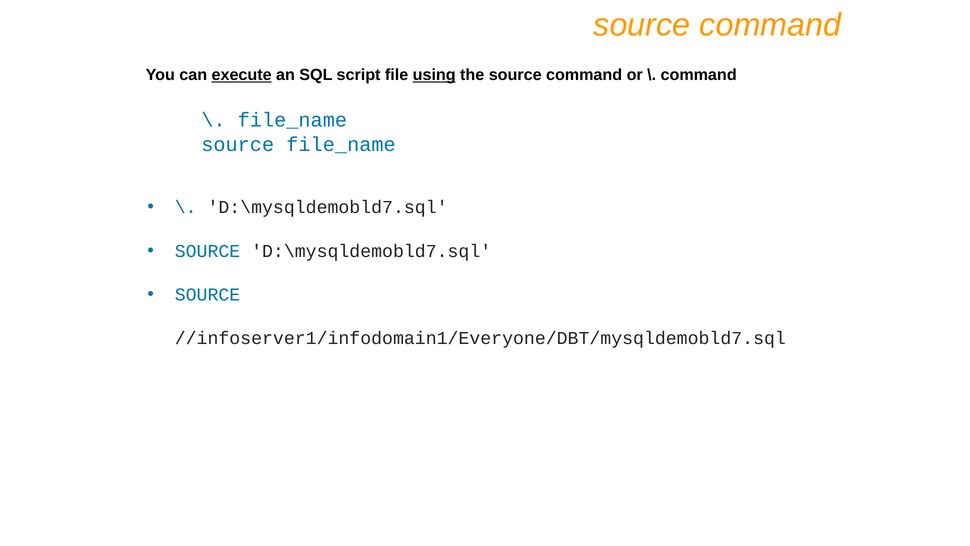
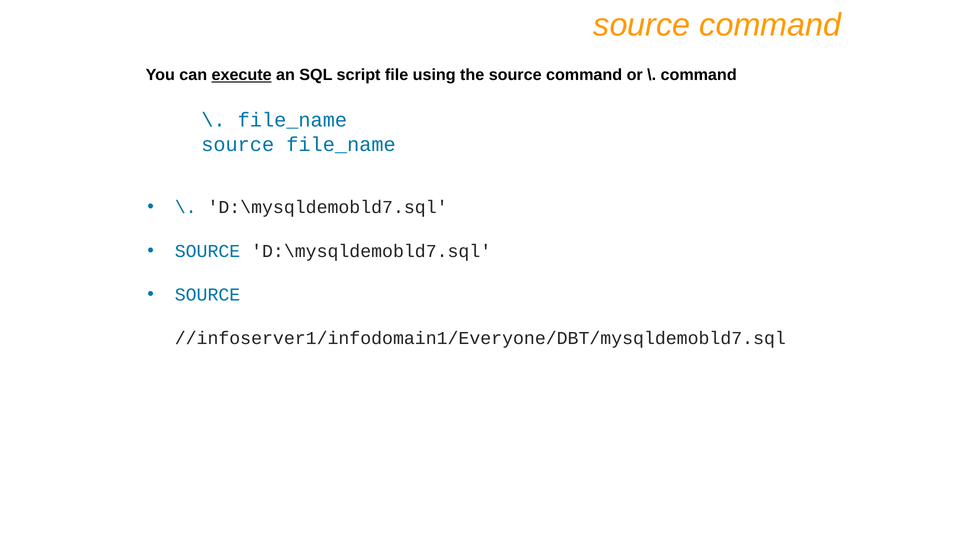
using underline: present -> none
